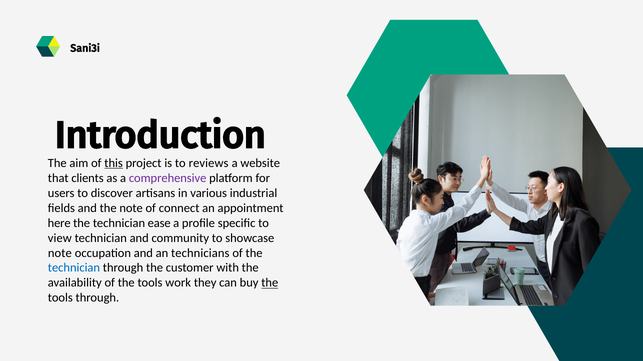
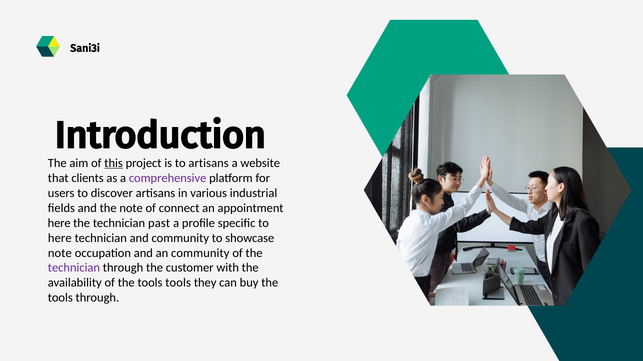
to reviews: reviews -> artisans
ease: ease -> past
view at (60, 238): view -> here
an technicians: technicians -> community
technician at (74, 268) colour: blue -> purple
tools work: work -> tools
the at (270, 283) underline: present -> none
